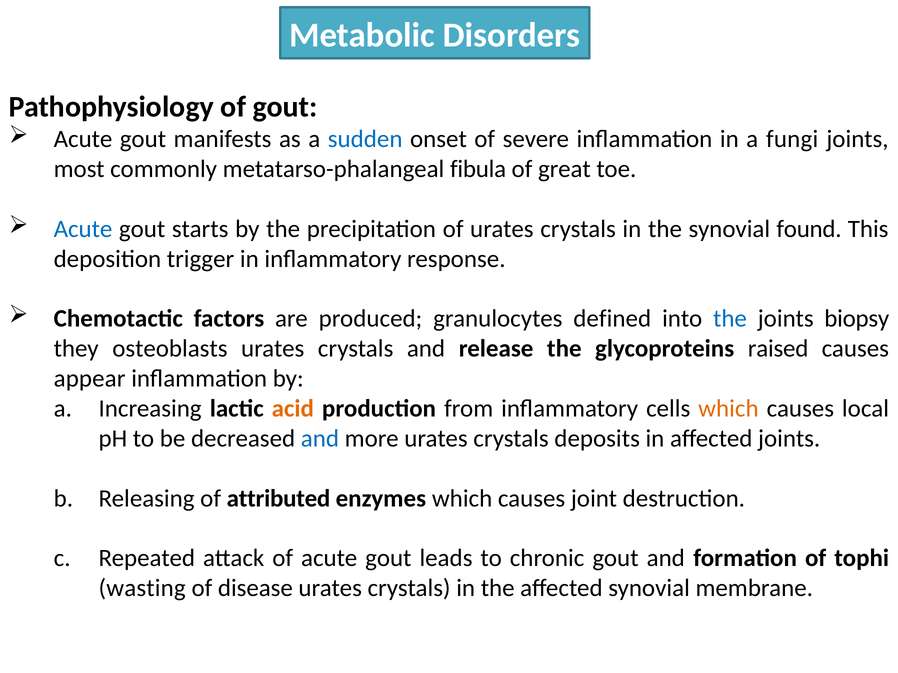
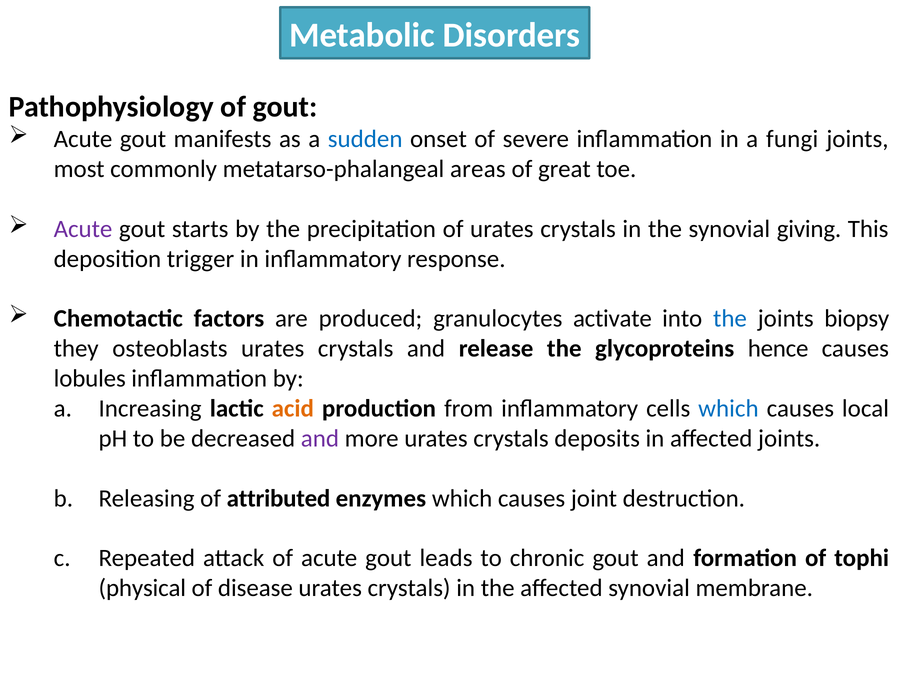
fibula: fibula -> areas
Acute at (83, 229) colour: blue -> purple
found: found -> giving
defined: defined -> activate
raised: raised -> hence
appear: appear -> lobules
which at (728, 409) colour: orange -> blue
and at (320, 439) colour: blue -> purple
wasting: wasting -> physical
